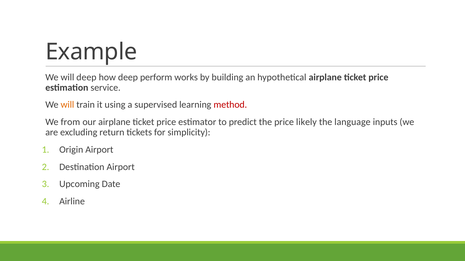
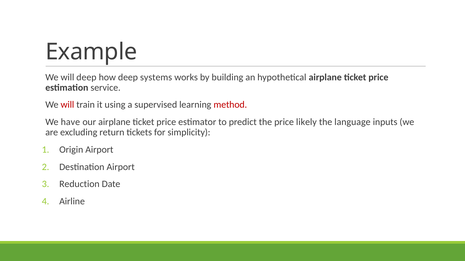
perform: perform -> systems
will at (67, 105) colour: orange -> red
from: from -> have
Upcoming: Upcoming -> Reduction
